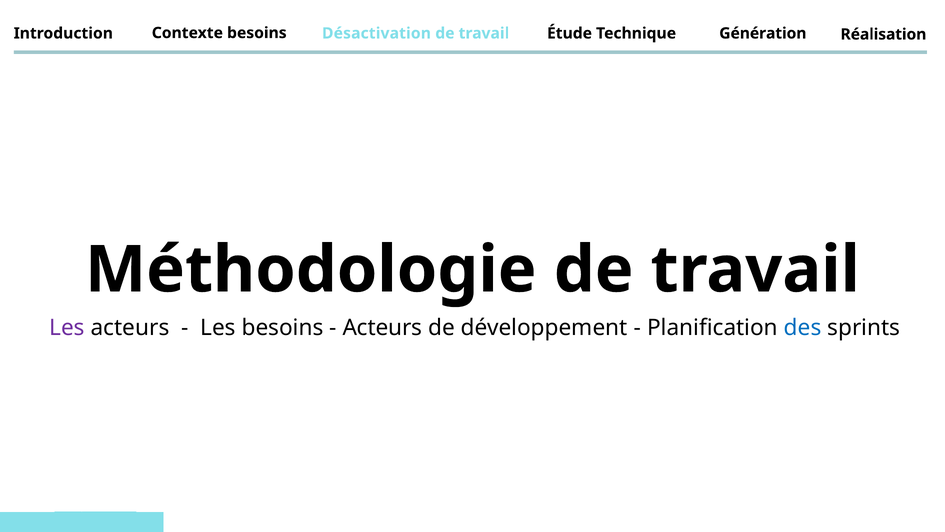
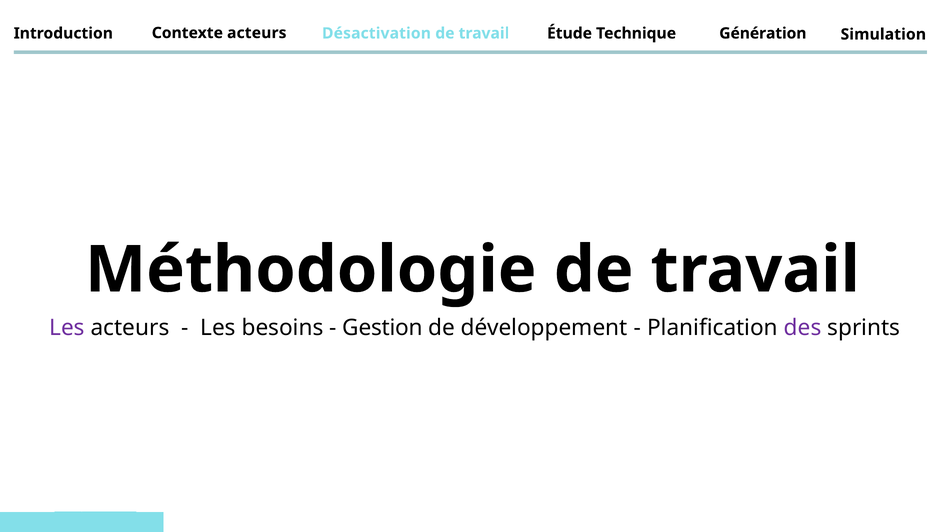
Contexte besoins: besoins -> acteurs
Réalisation: Réalisation -> Simulation
Acteurs at (382, 328): Acteurs -> Gestion
des colour: blue -> purple
